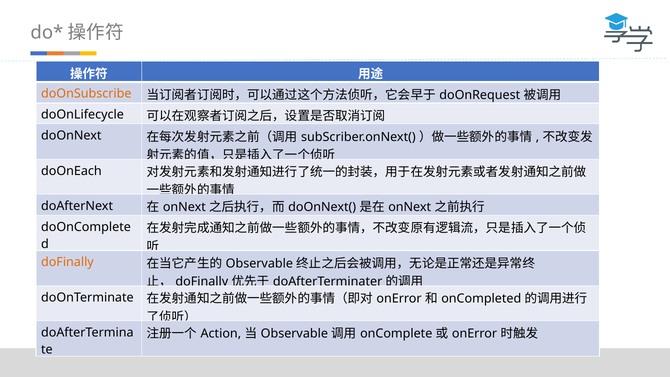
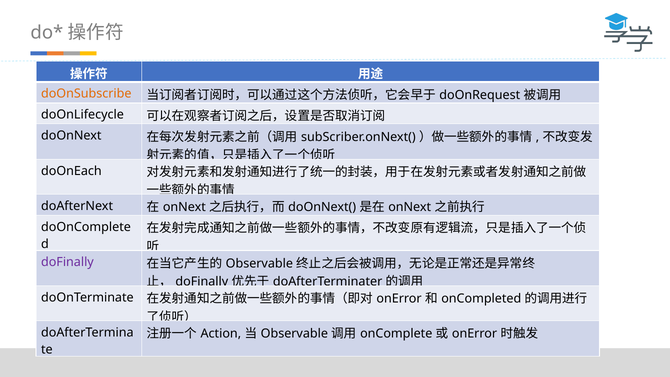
doFinally at (67, 262) colour: orange -> purple
